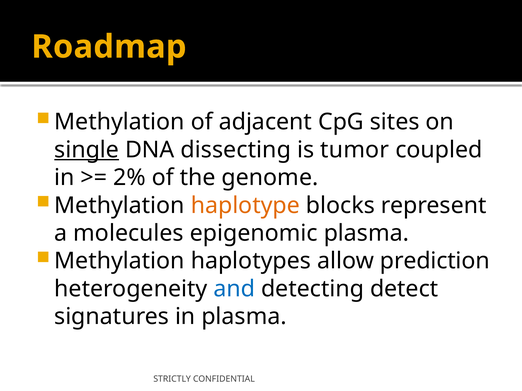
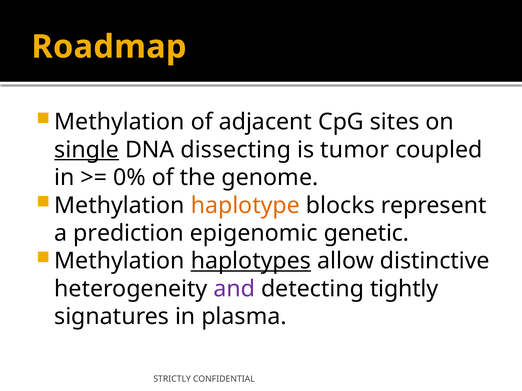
2%: 2% -> 0%
molecules: molecules -> prediction
epigenomic plasma: plasma -> genetic
haplotypes underline: none -> present
prediction: prediction -> distinctive
and colour: blue -> purple
detect: detect -> tightly
